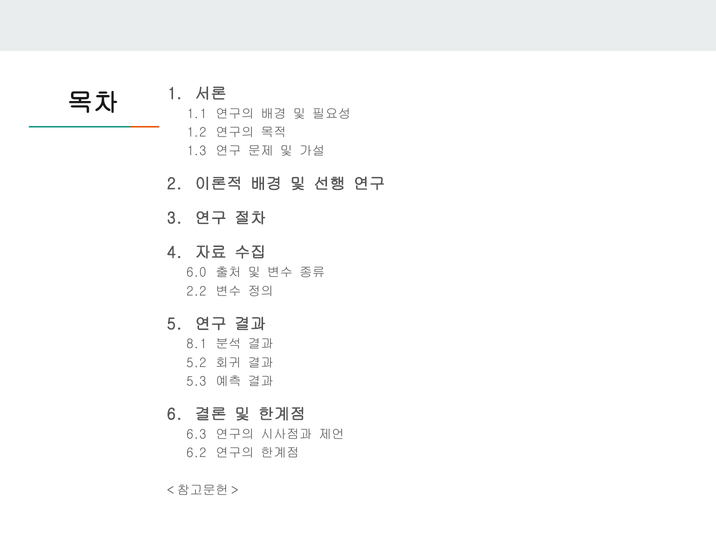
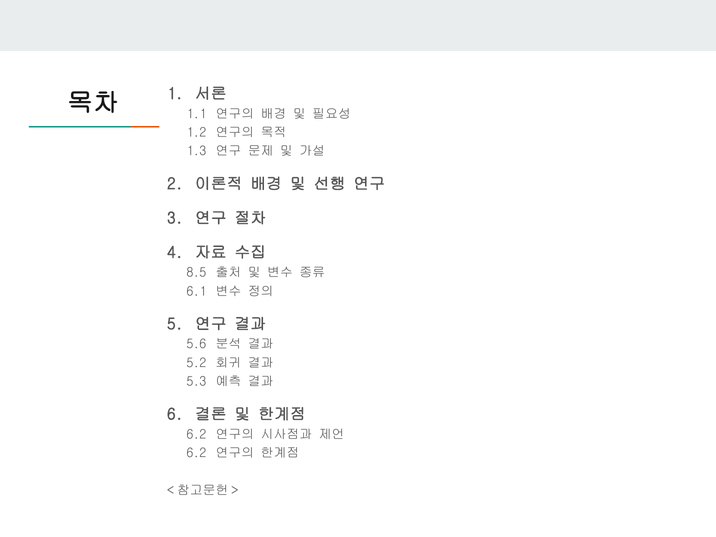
6.0: 6.0 -> 8.5
2.2: 2.2 -> 6.1
8.1: 8.1 -> 5.6
6.3 at (196, 434): 6.3 -> 6.2
